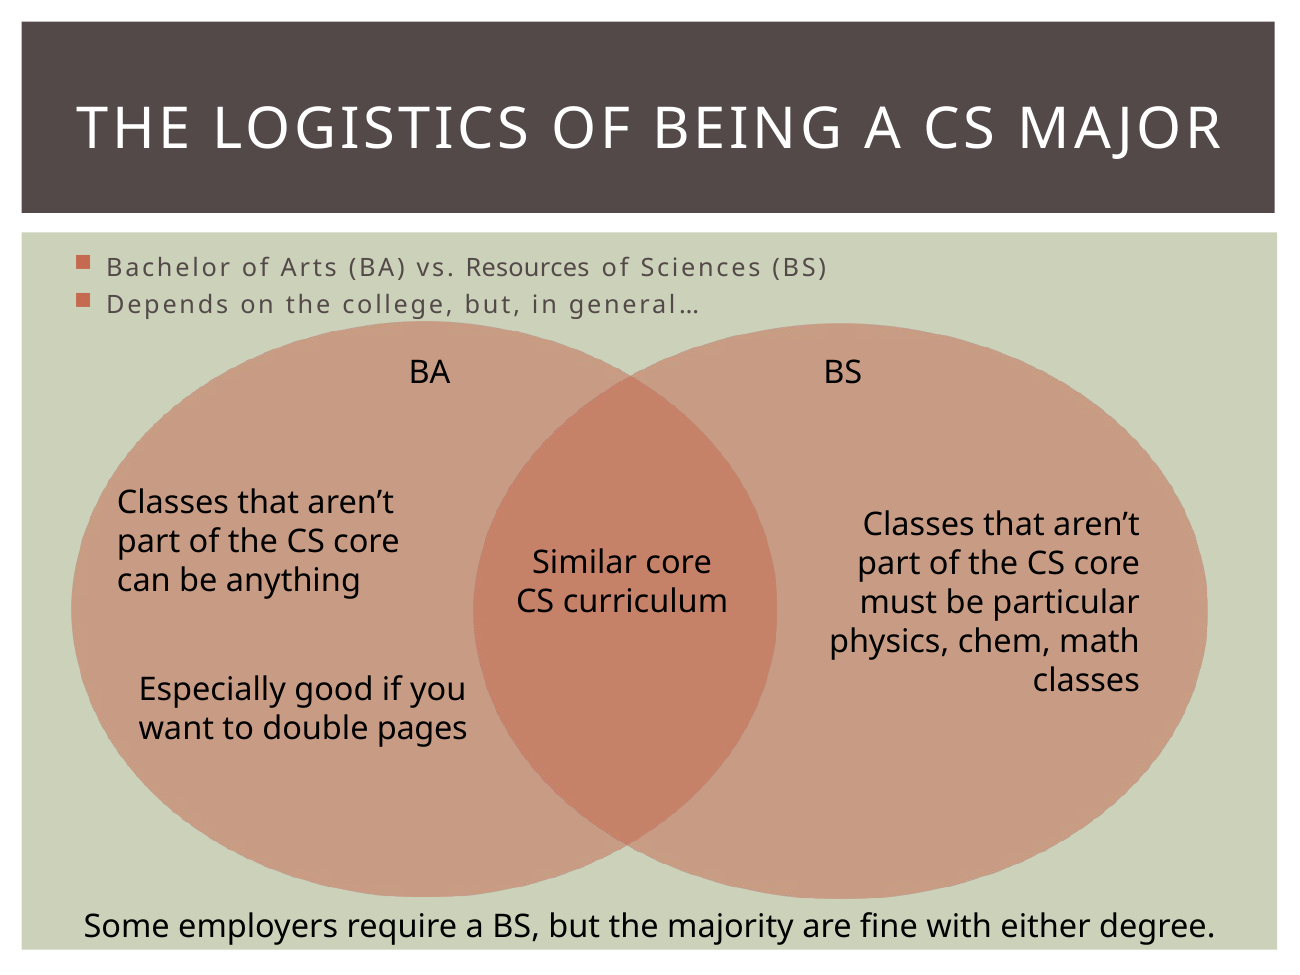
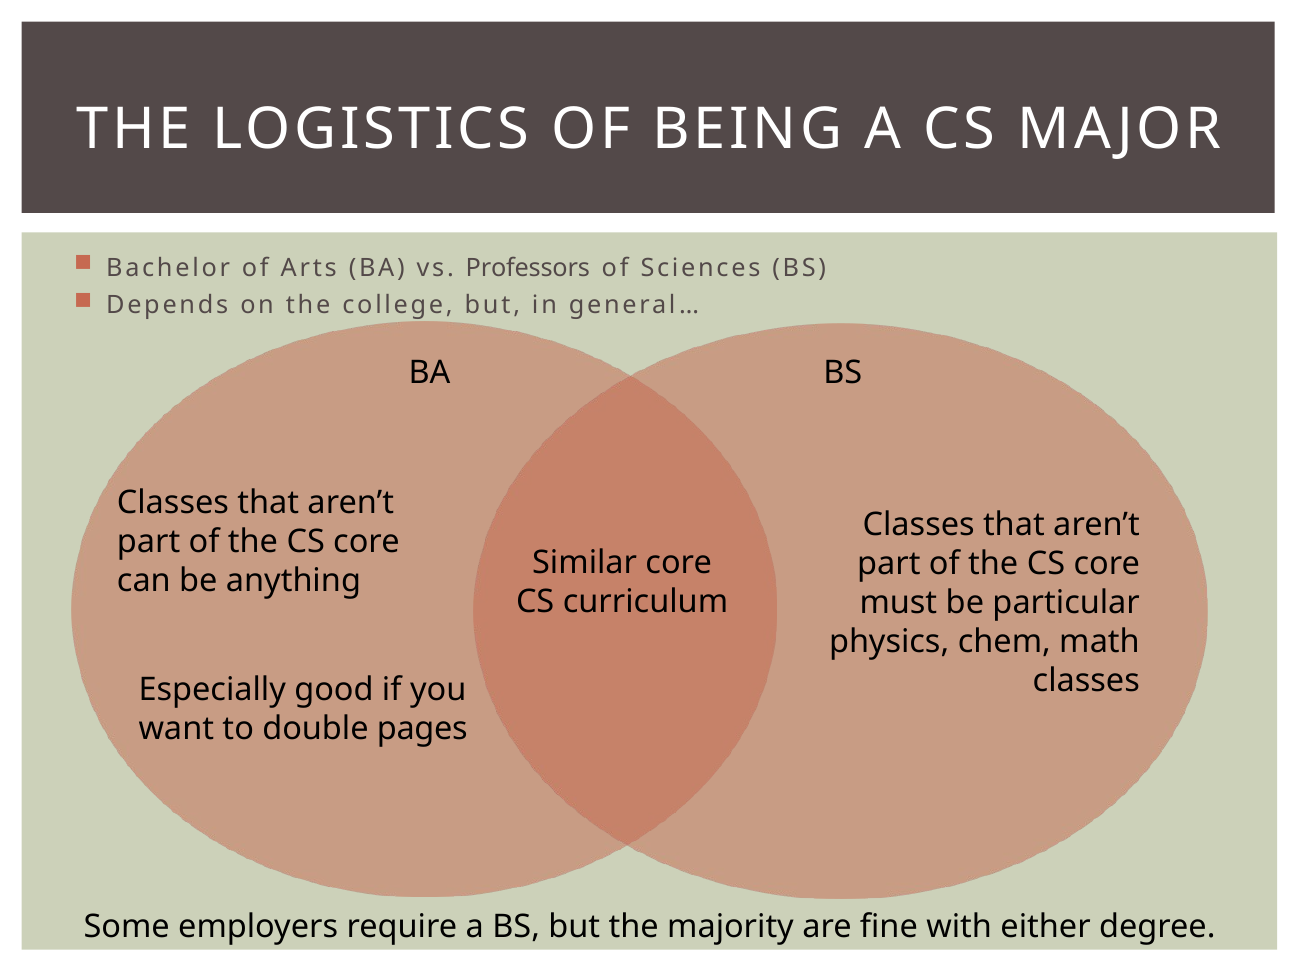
Resources: Resources -> Professors
